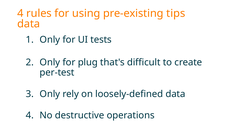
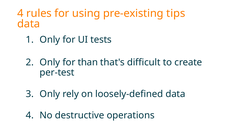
plug: plug -> than
